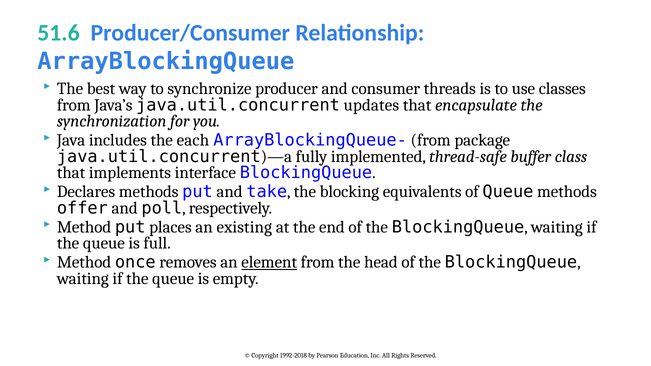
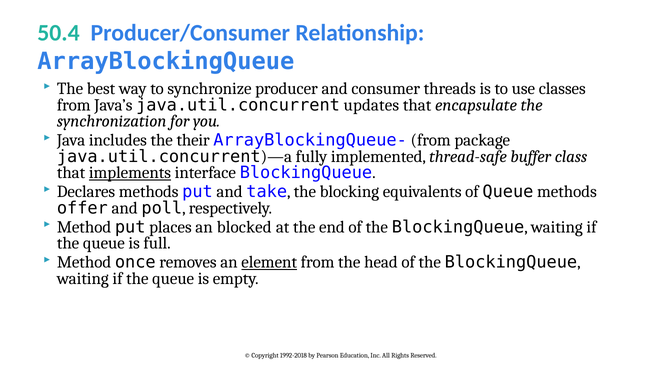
51.6: 51.6 -> 50.4
each: each -> their
implements underline: none -> present
existing: existing -> blocked
